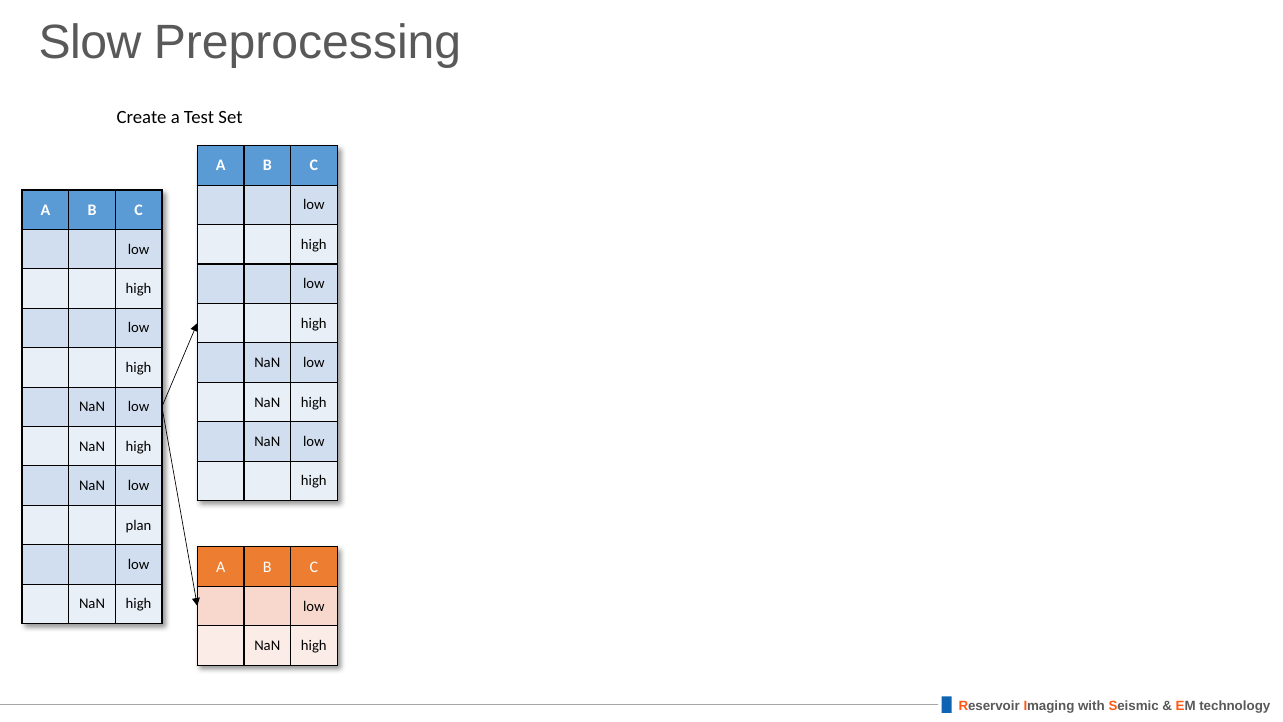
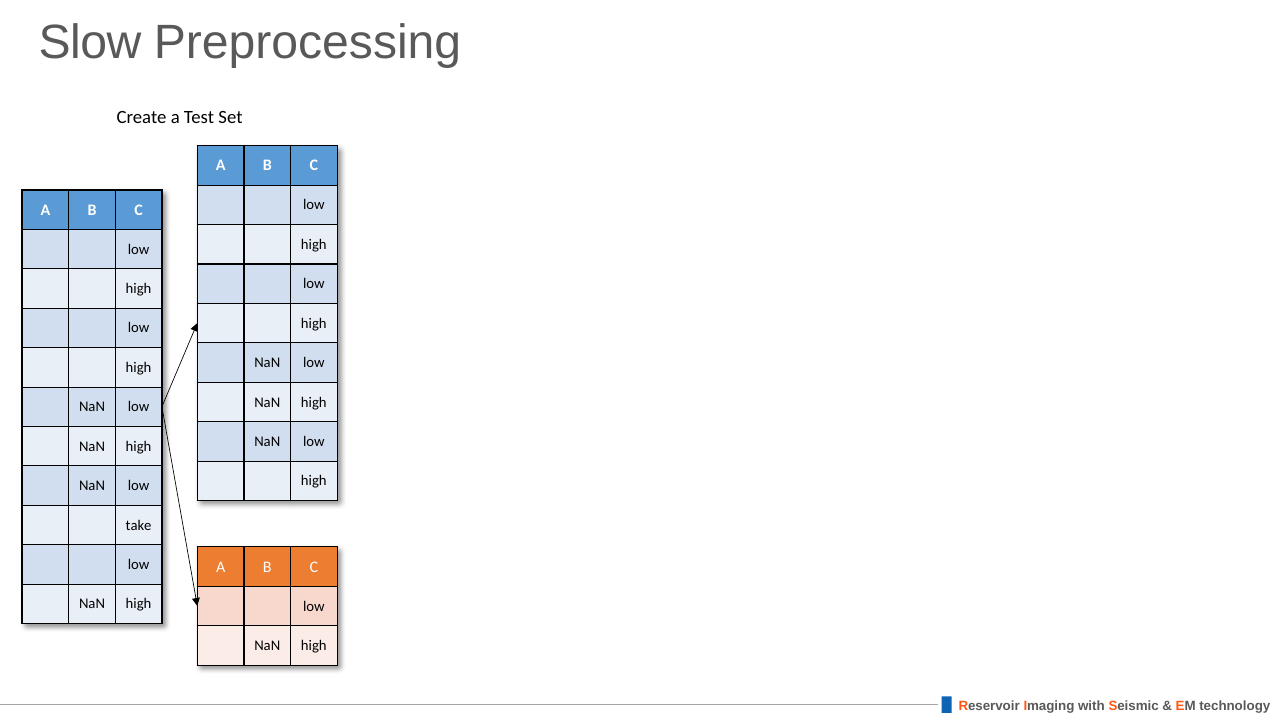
plan: plan -> take
